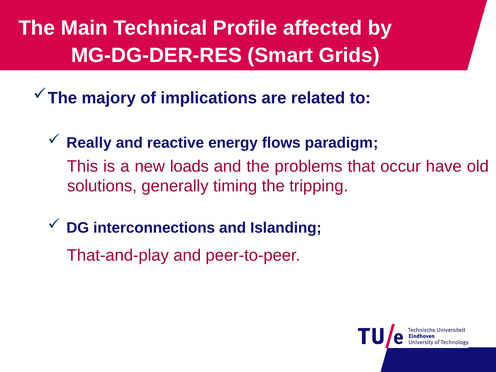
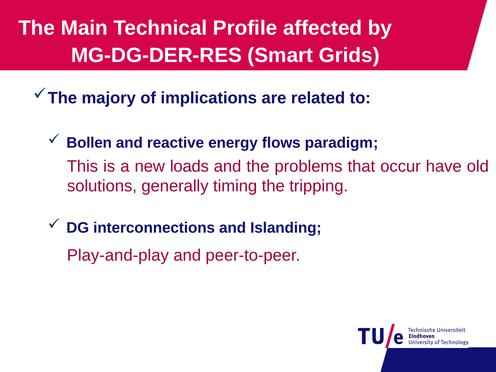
Really: Really -> Bollen
That-and-play: That-and-play -> Play-and-play
